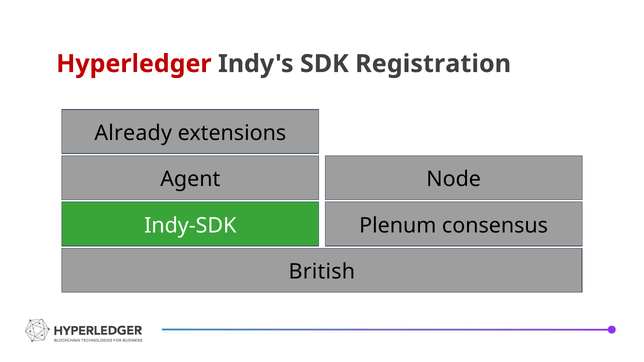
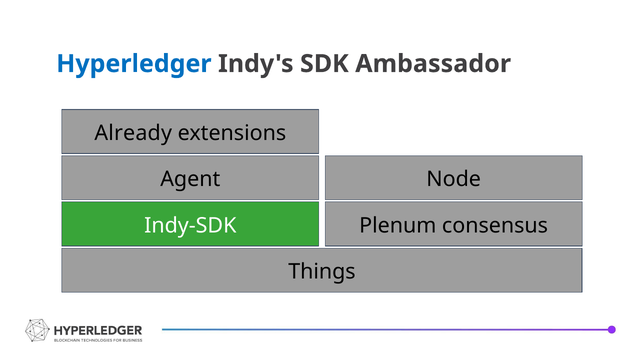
Hyperledger colour: red -> blue
Registration: Registration -> Ambassador
British: British -> Things
